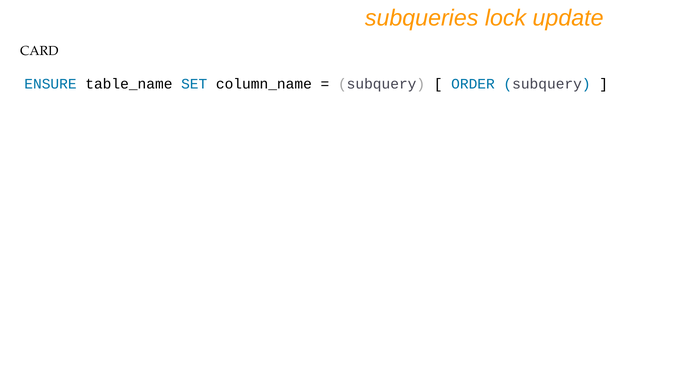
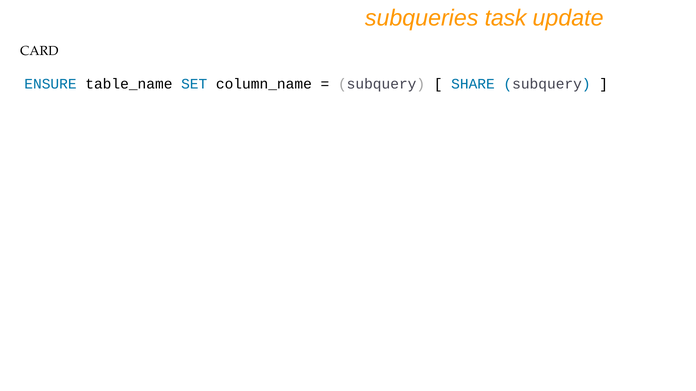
lock: lock -> task
ORDER: ORDER -> SHARE
